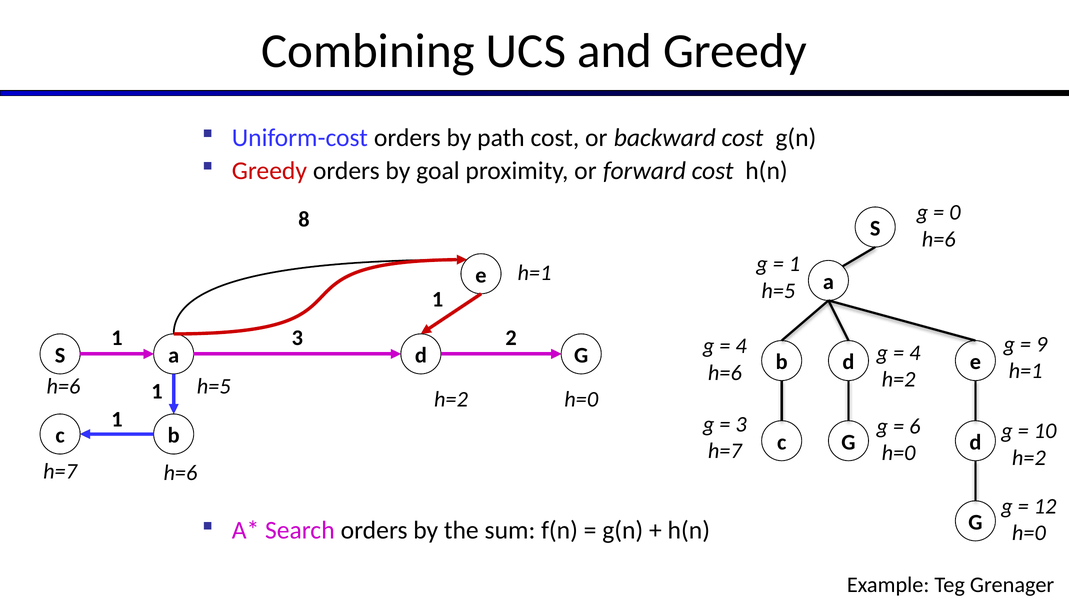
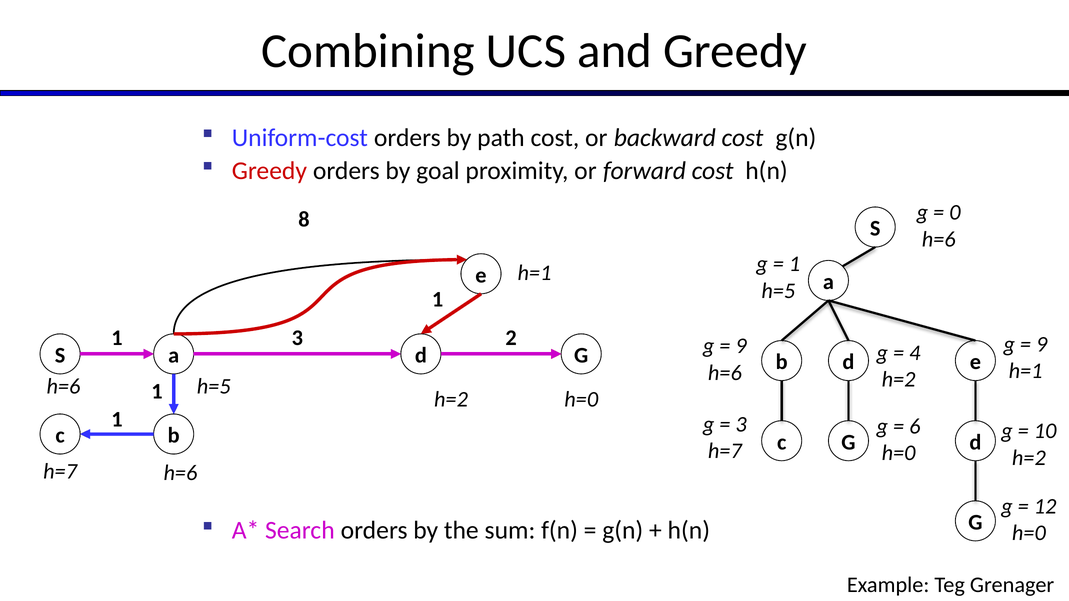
4 at (741, 346): 4 -> 9
